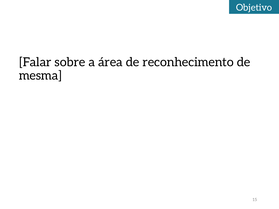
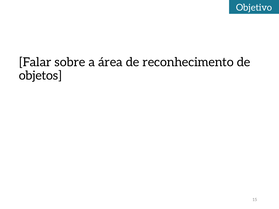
mesma: mesma -> objetos
